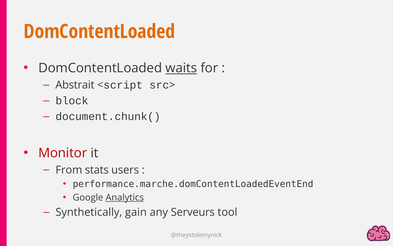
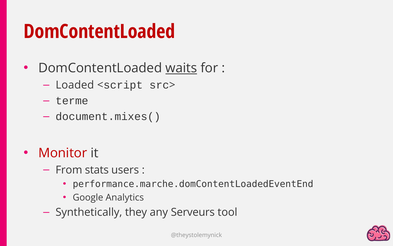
DomContentLoaded at (99, 32) colour: orange -> red
Abstrait: Abstrait -> Loaded
block: block -> terme
document.chunk(: document.chunk( -> document.mixes(
Analytics underline: present -> none
gain: gain -> they
